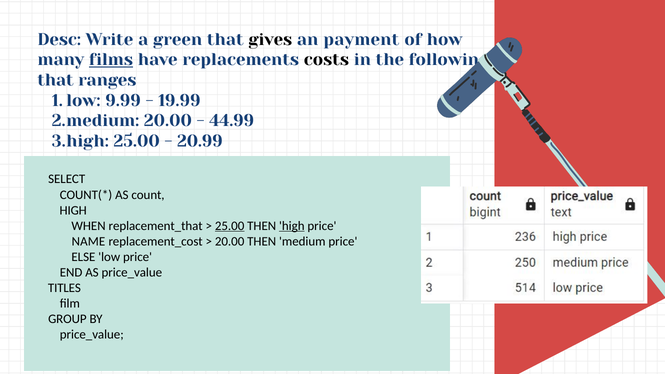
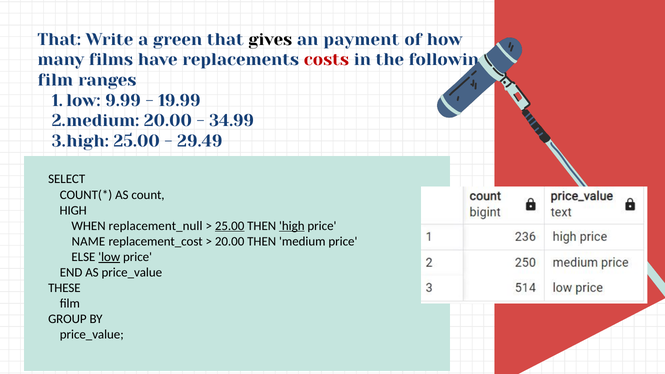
Desc at (59, 39): Desc -> That
films underline: present -> none
costs colour: black -> red
that at (56, 80): that -> film
44.99: 44.99 -> 34.99
20.99: 20.99 -> 29.49
replacement_that: replacement_that -> replacement_null
low underline: none -> present
TITLES: TITLES -> THESE
